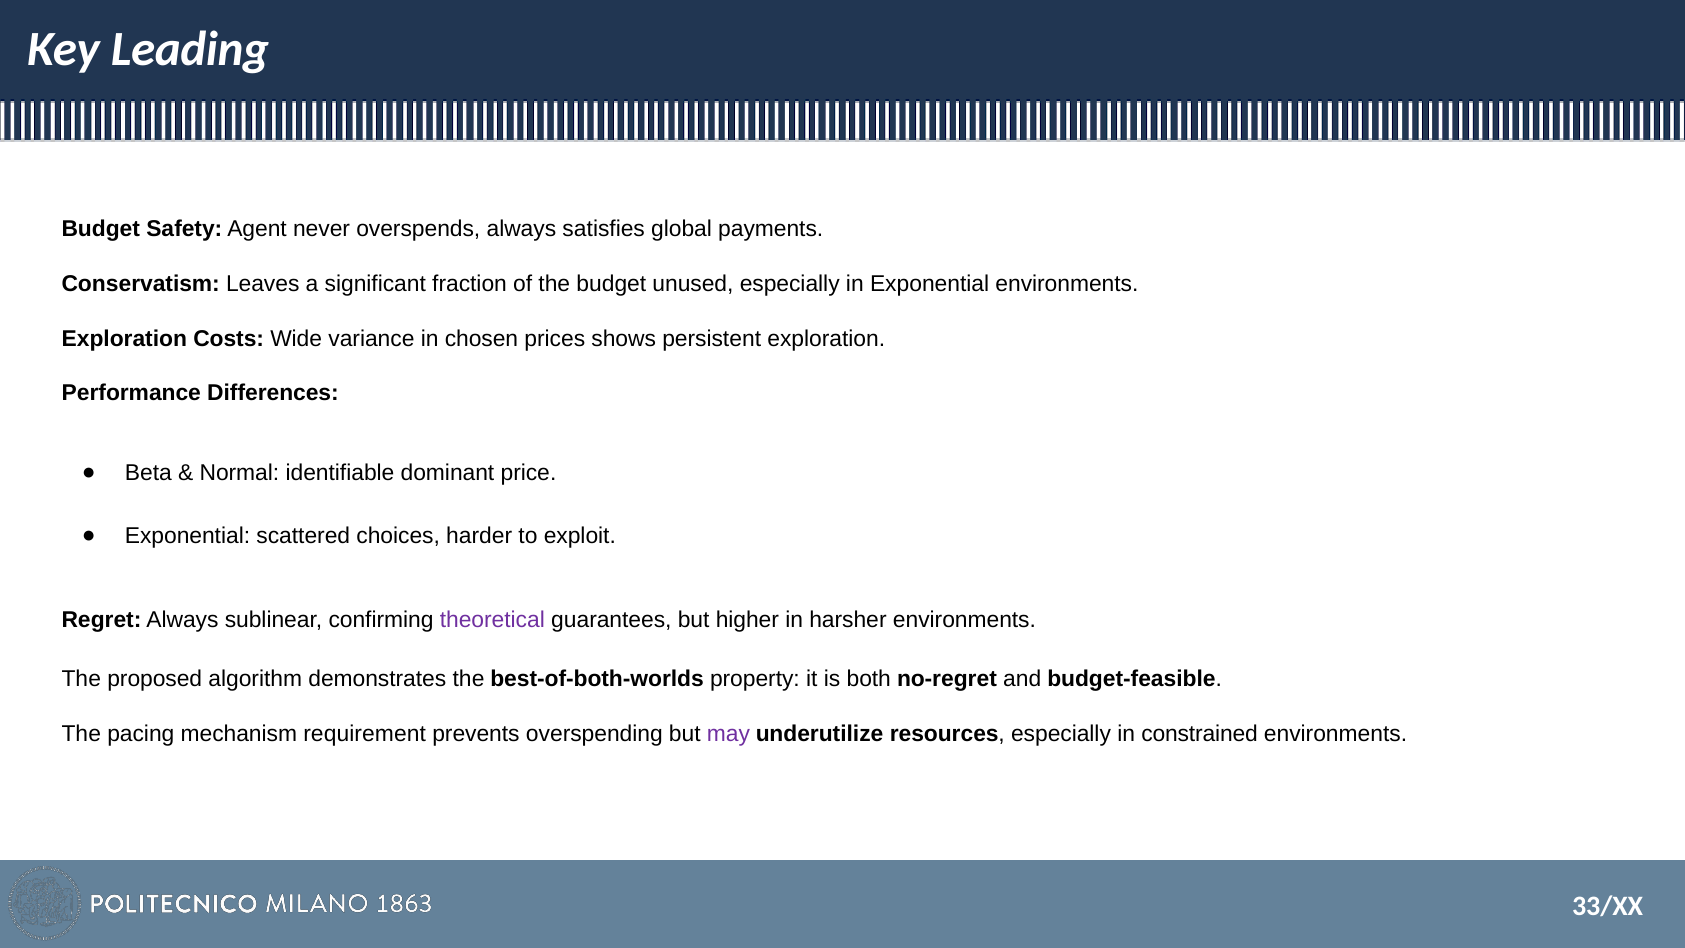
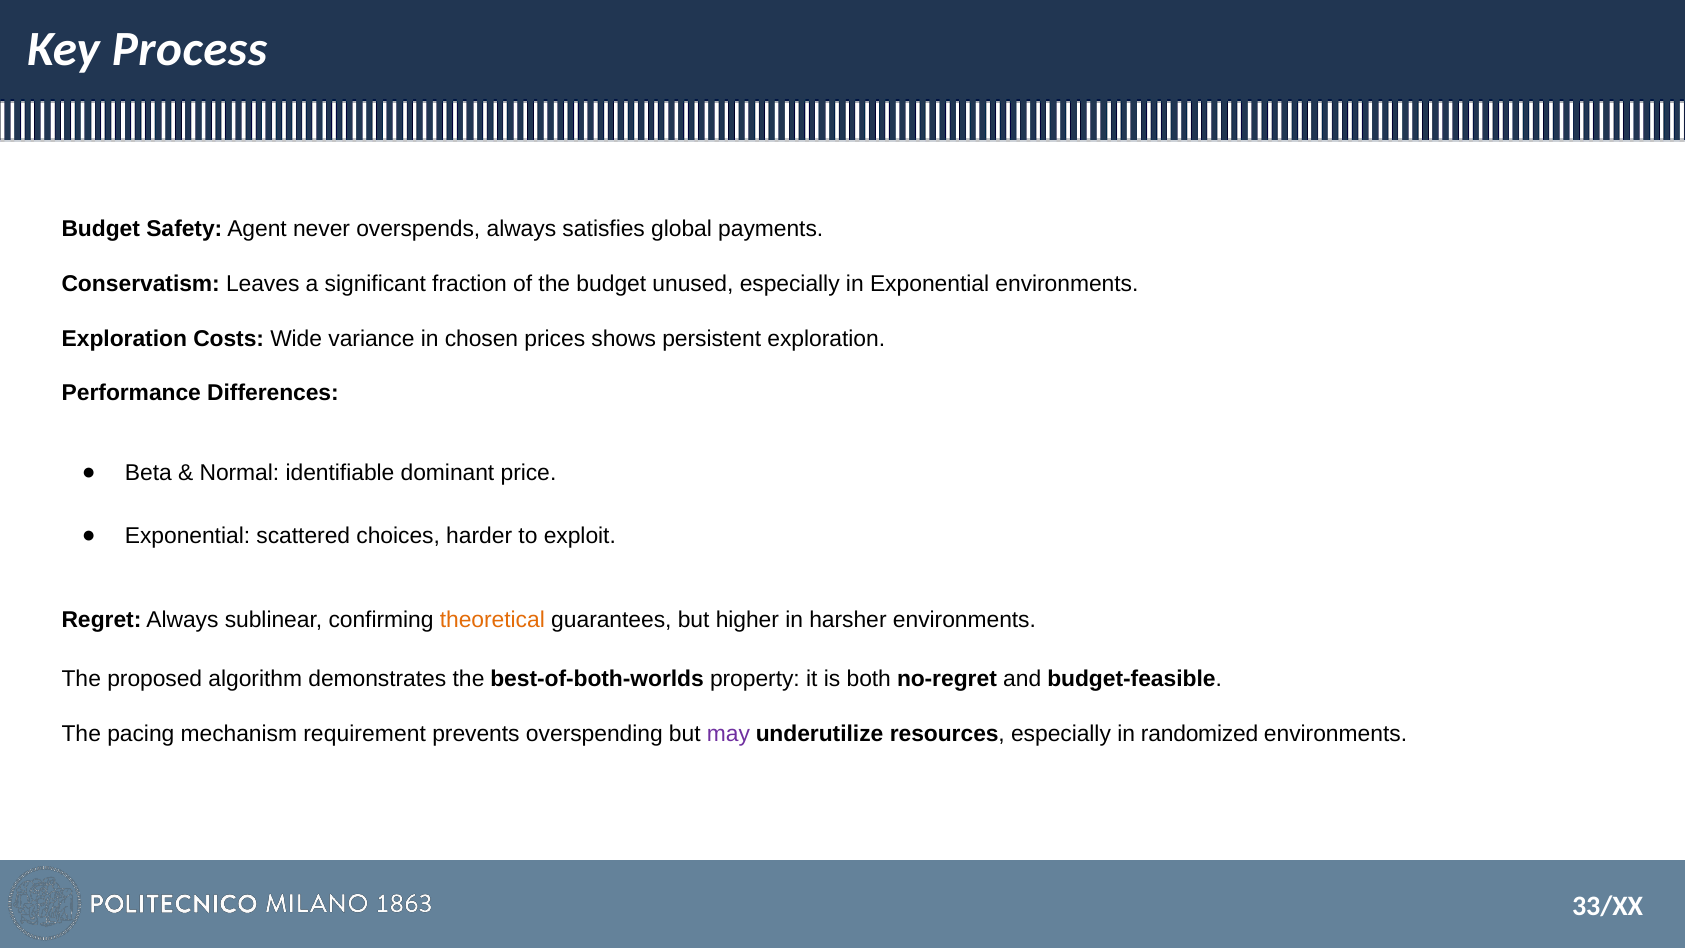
Leading: Leading -> Process
theoretical colour: purple -> orange
constrained: constrained -> randomized
